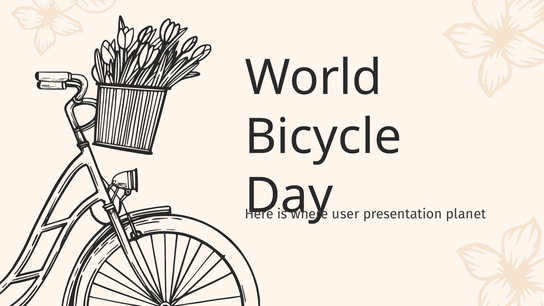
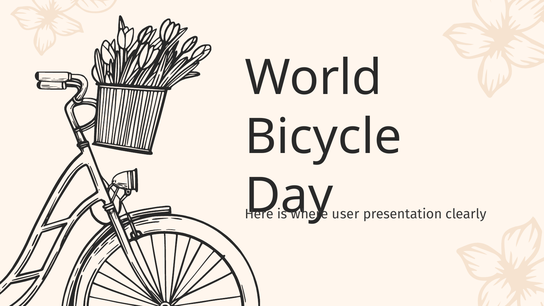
planet: planet -> clearly
